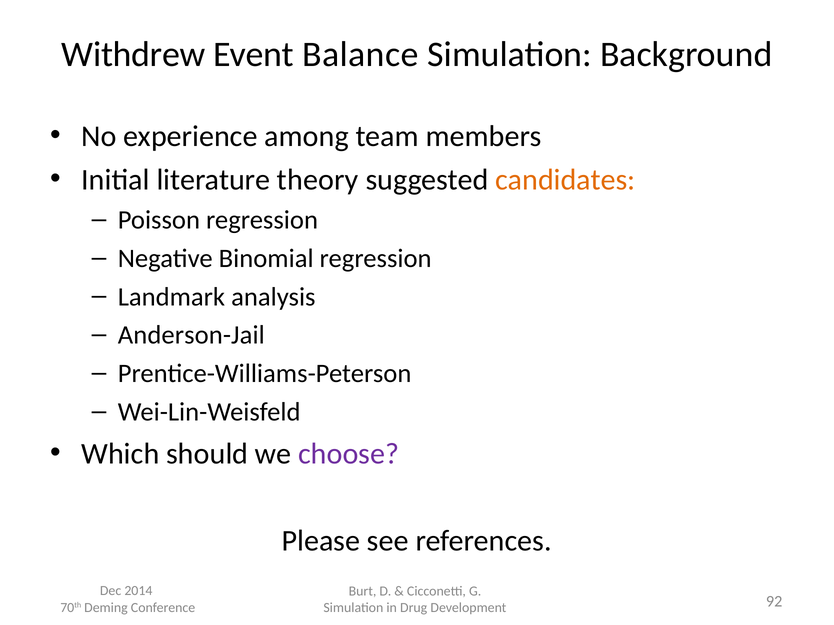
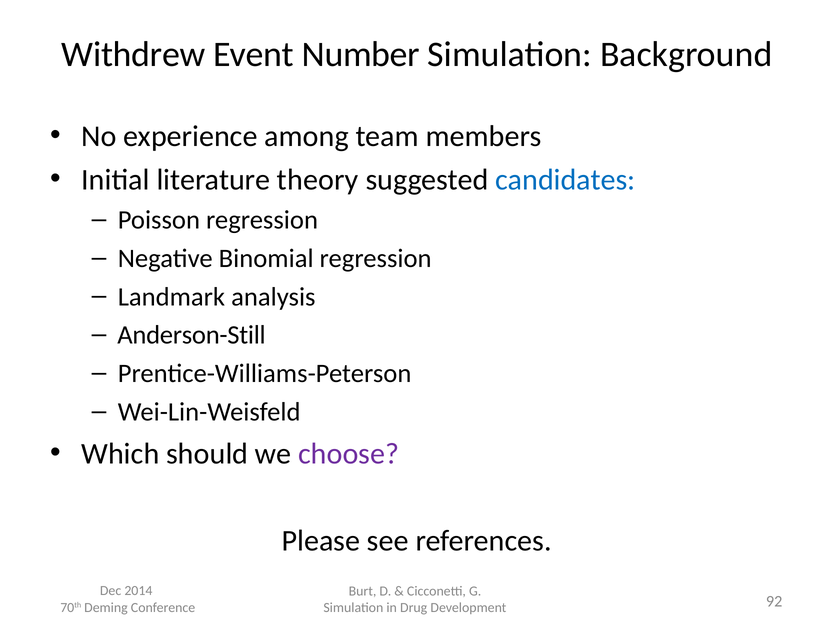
Balance: Balance -> Number
candidates colour: orange -> blue
Anderson-Jail: Anderson-Jail -> Anderson-Still
